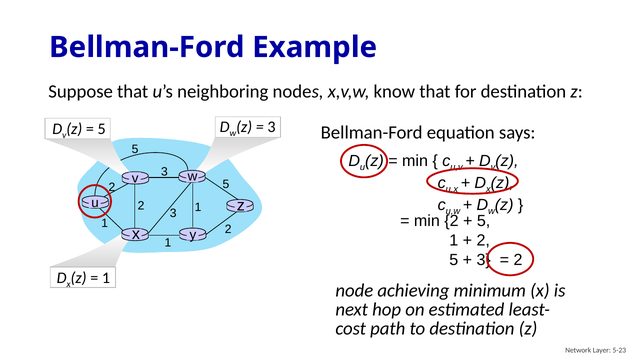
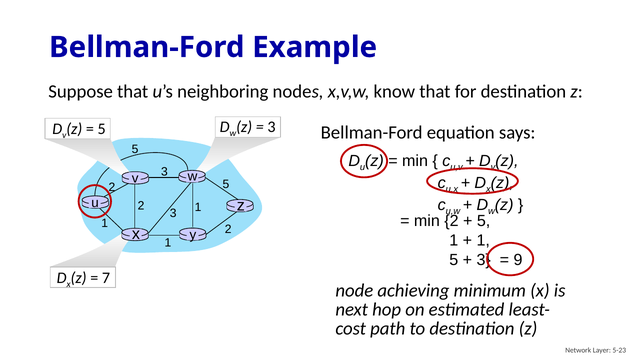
2 at (483, 240): 2 -> 1
2 at (518, 260): 2 -> 9
1 at (106, 278): 1 -> 7
